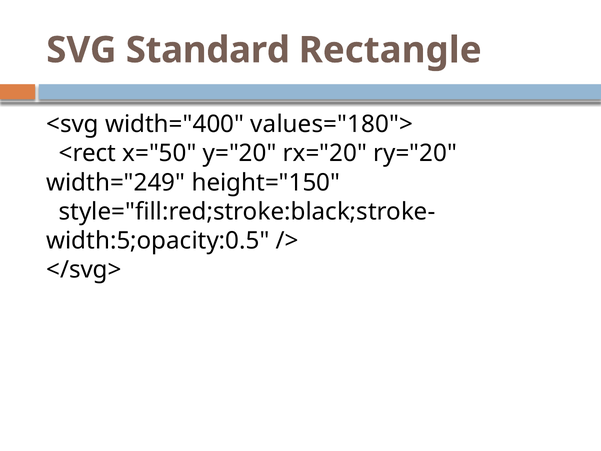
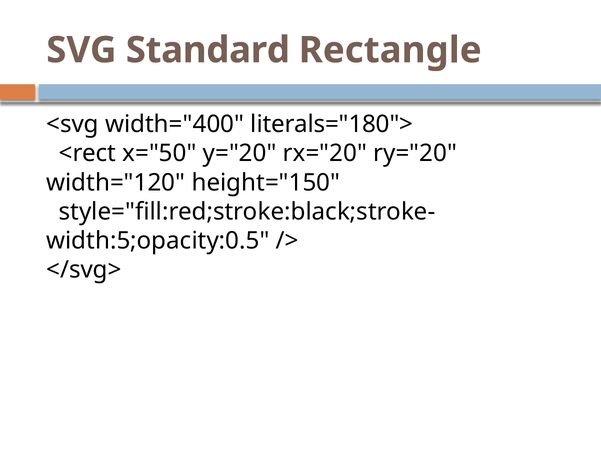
values="180">: values="180"> -> literals="180">
width="249: width="249 -> width="120
